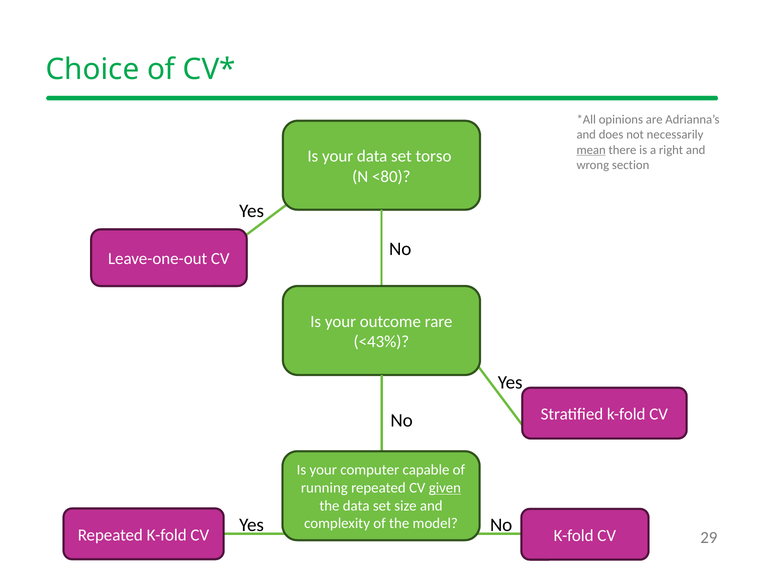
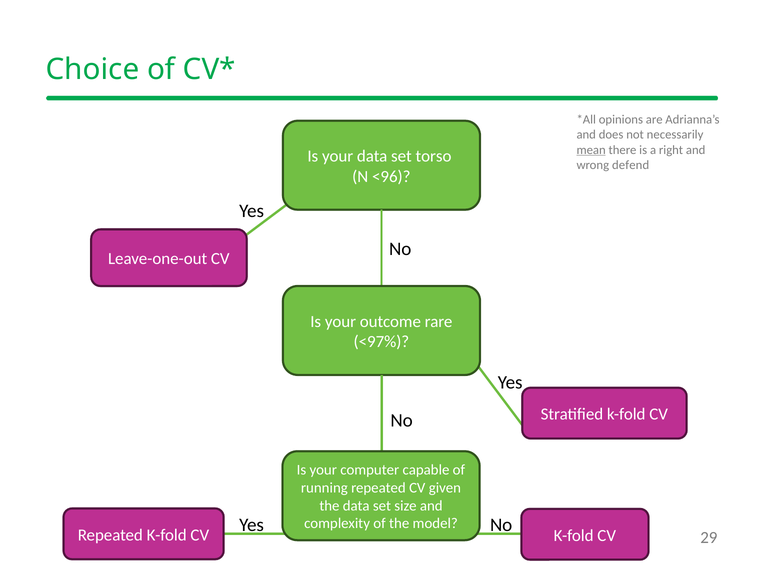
section: section -> defend
<80: <80 -> <96
<43%: <43% -> <97%
given underline: present -> none
